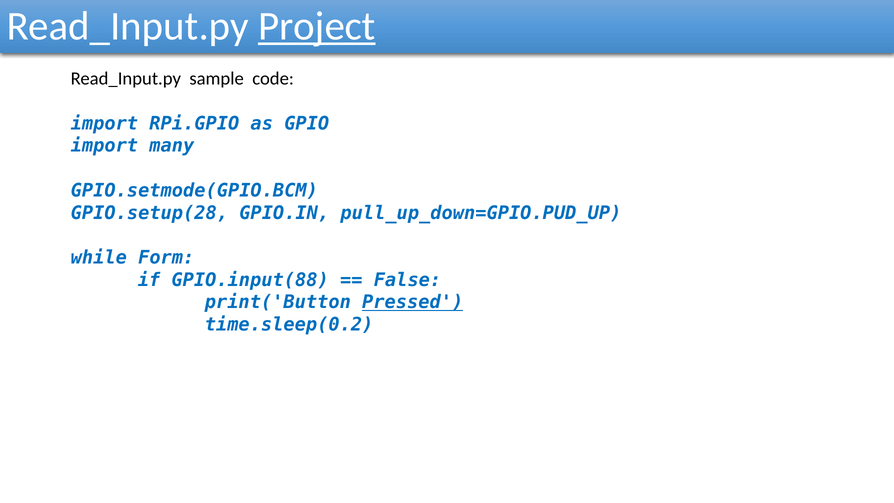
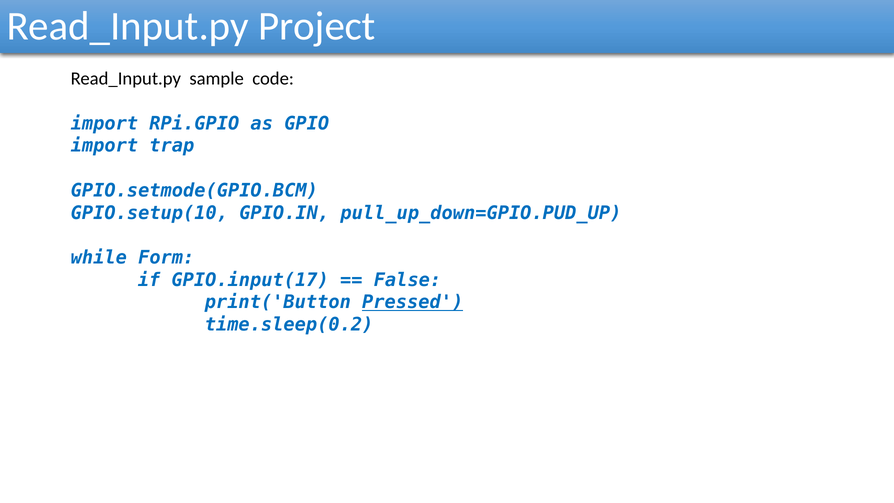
Project underline: present -> none
many: many -> trap
GPIO.setup(28: GPIO.setup(28 -> GPIO.setup(10
GPIO.input(88: GPIO.input(88 -> GPIO.input(17
